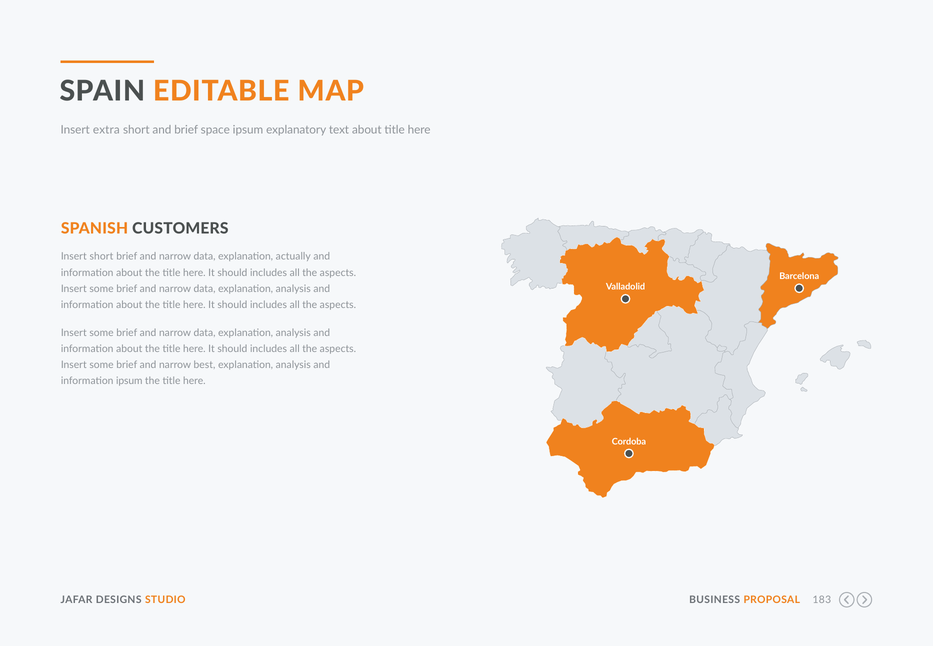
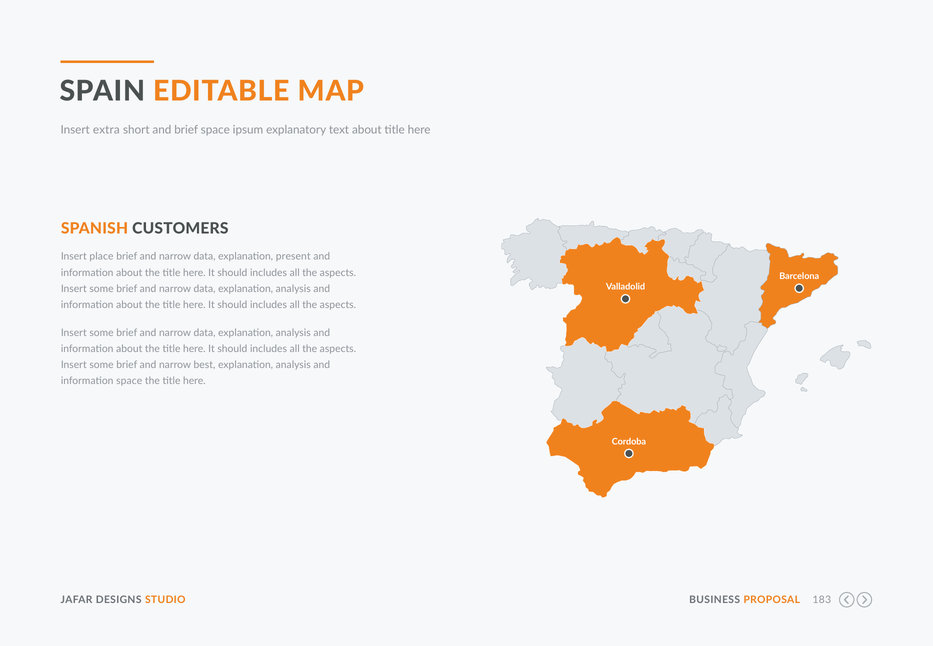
Insert short: short -> place
actually: actually -> present
information ipsum: ipsum -> space
